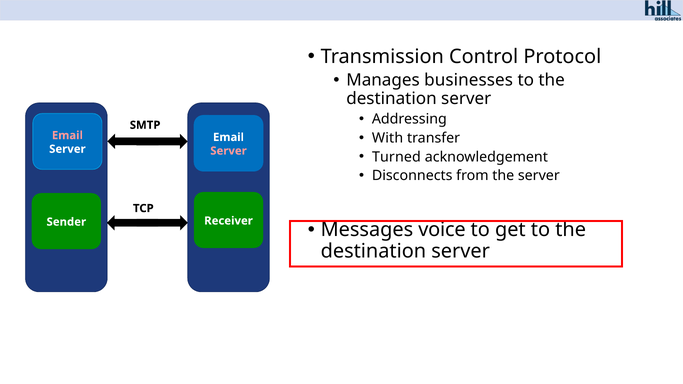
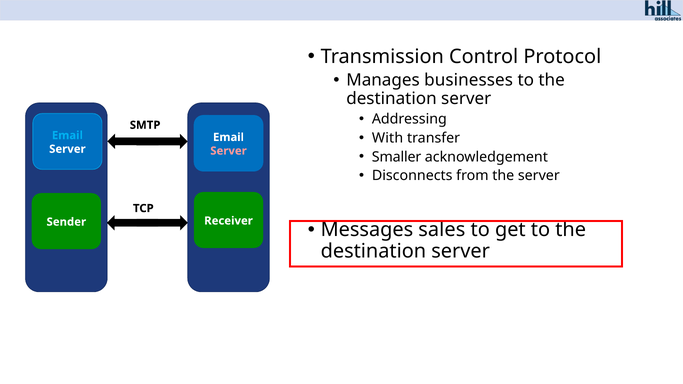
Email at (67, 135) colour: pink -> light blue
Turned: Turned -> Smaller
voice: voice -> sales
